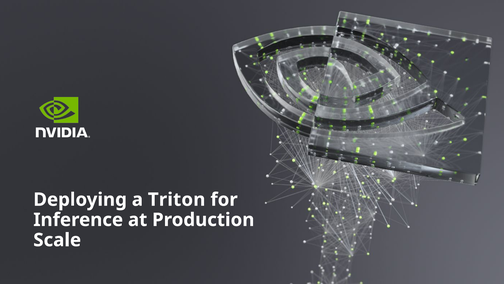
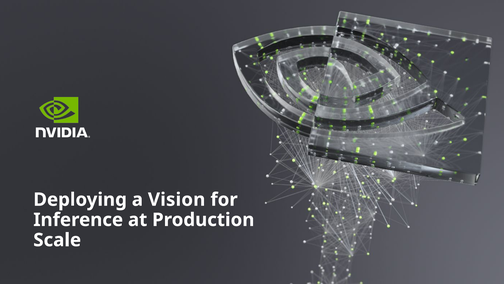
Triton: Triton -> Vision
